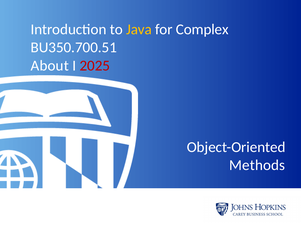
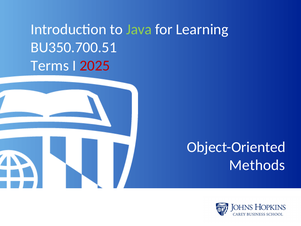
Java colour: yellow -> light green
Complex: Complex -> Learning
About: About -> Terms
